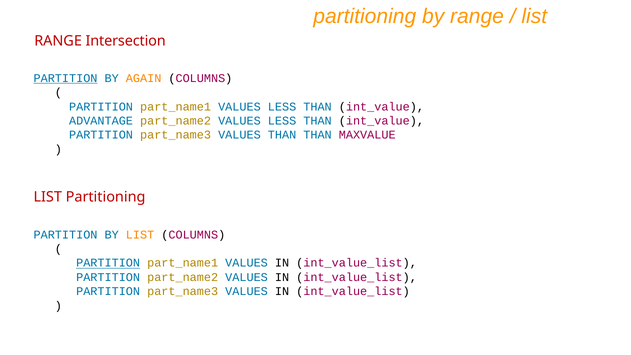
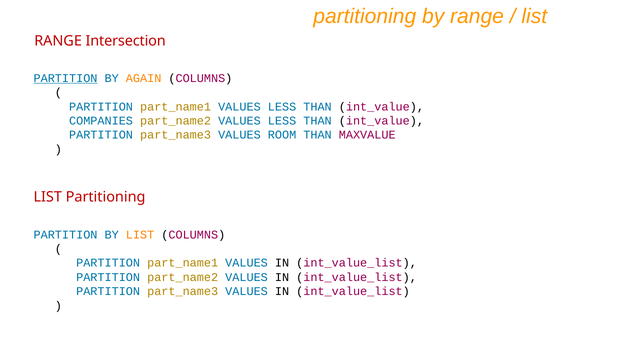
ADVANTAGE: ADVANTAGE -> COMPANIES
VALUES THAN: THAN -> ROOM
PARTITION at (108, 263) underline: present -> none
